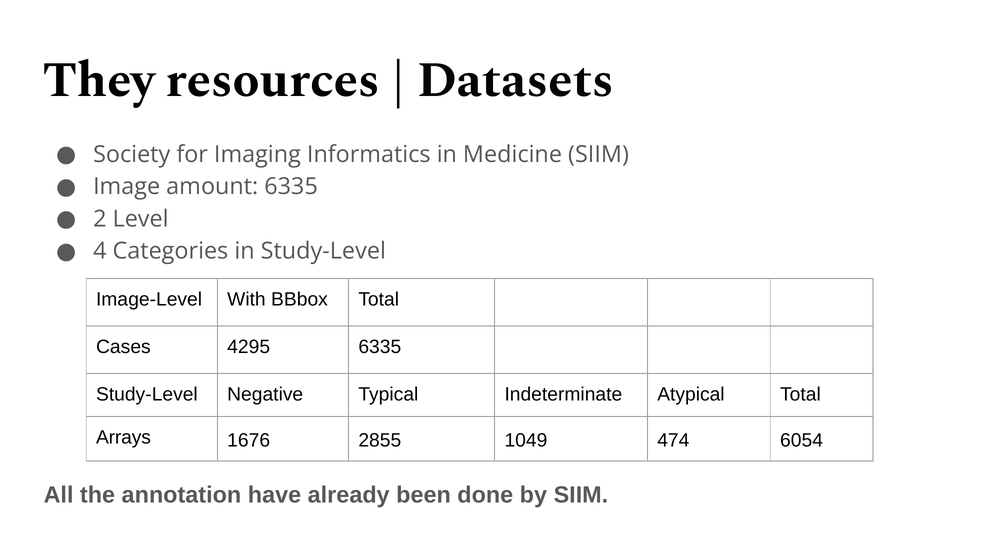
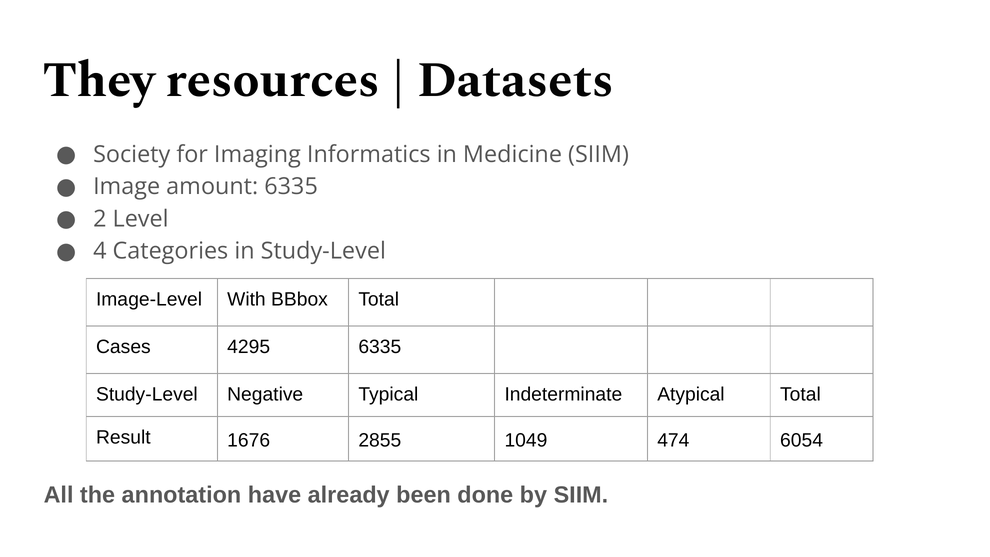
Arrays: Arrays -> Result
